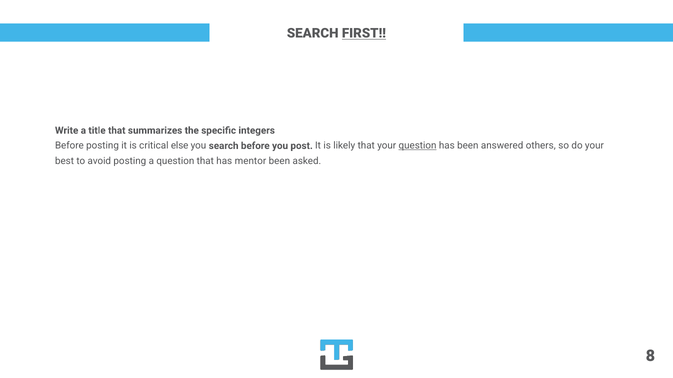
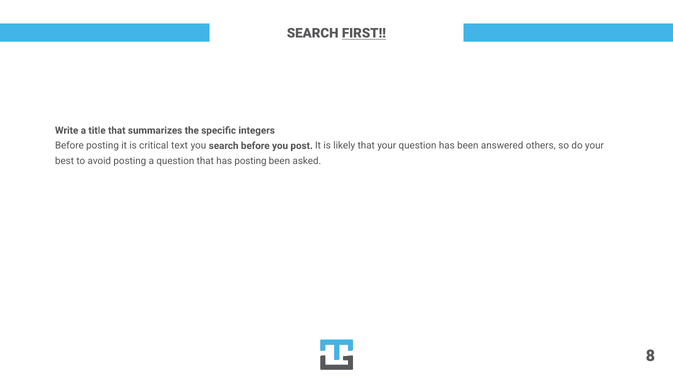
else: else -> text
question at (418, 146) underline: present -> none
has mentor: mentor -> posting
